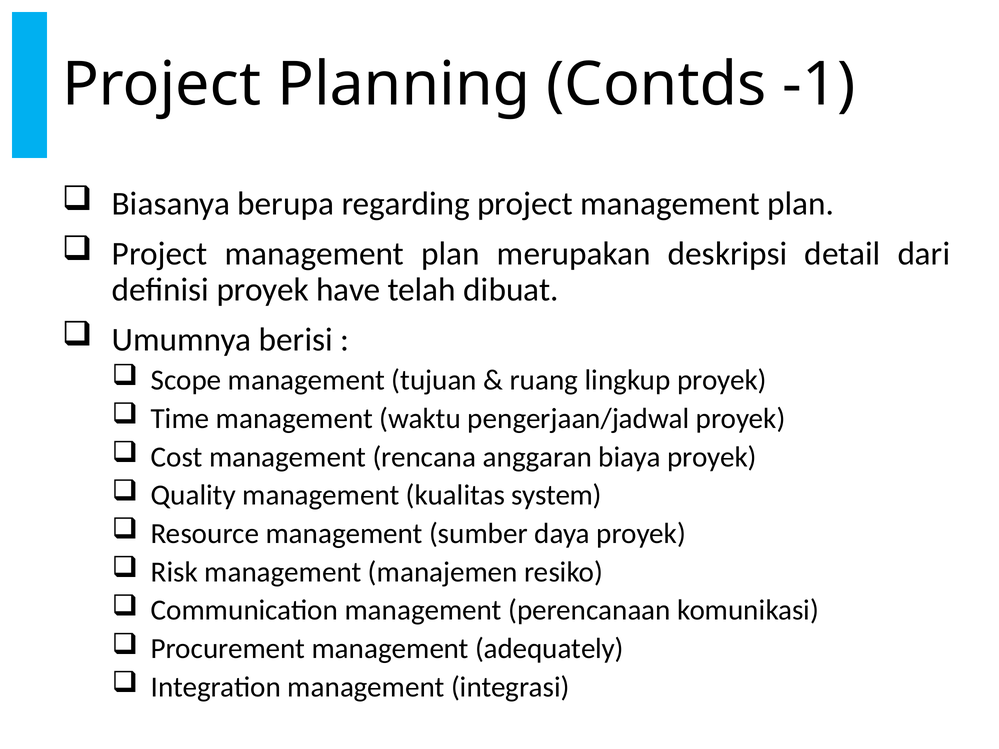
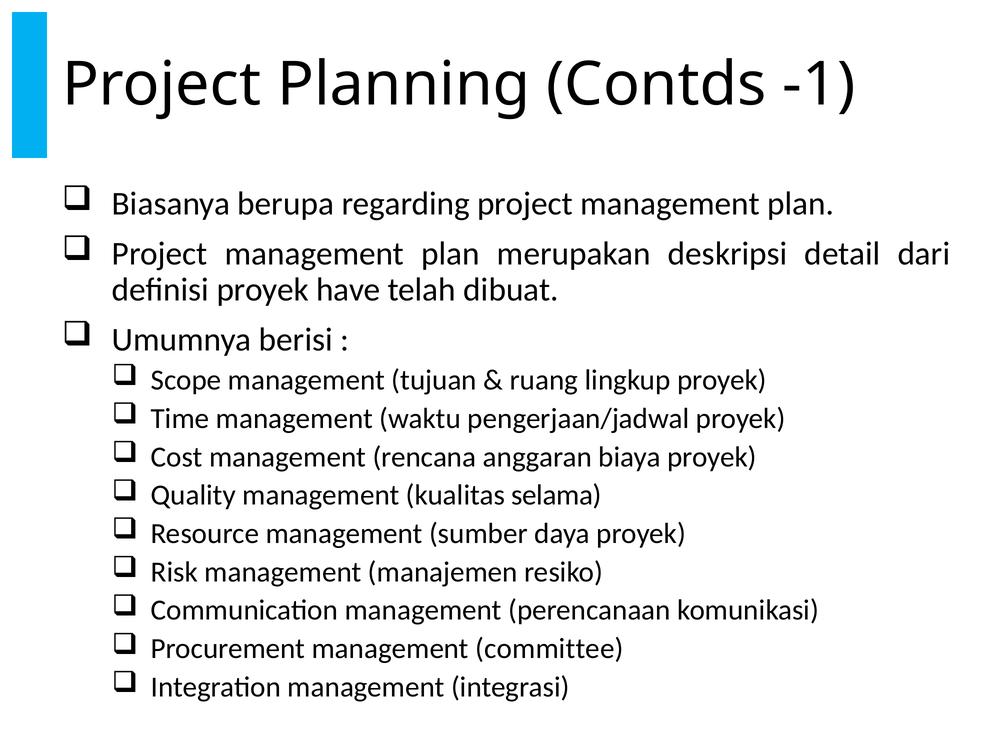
system: system -> selama
adequately: adequately -> committee
